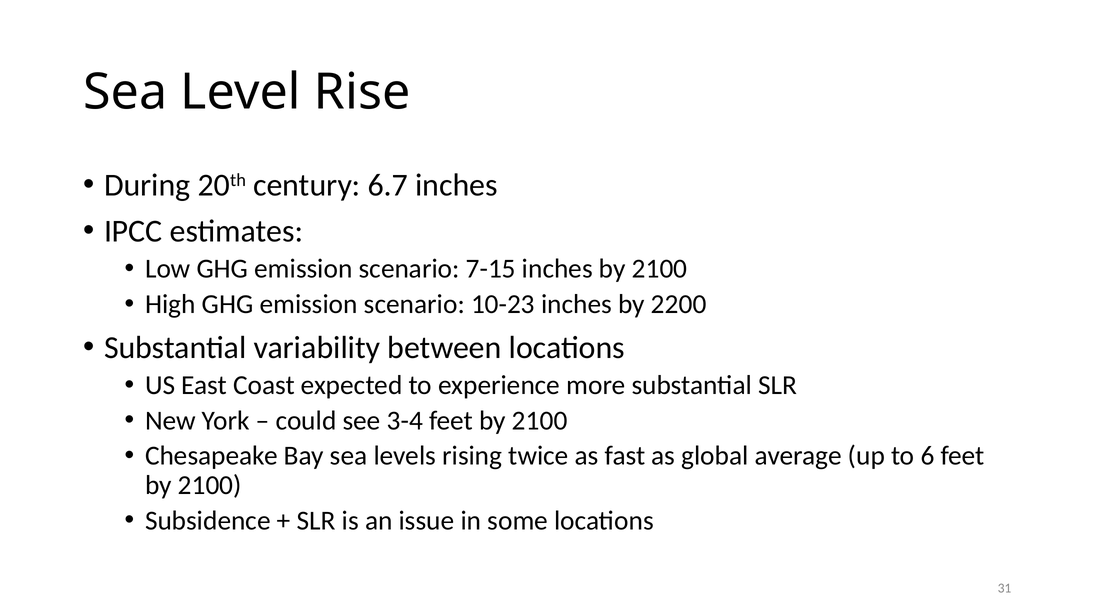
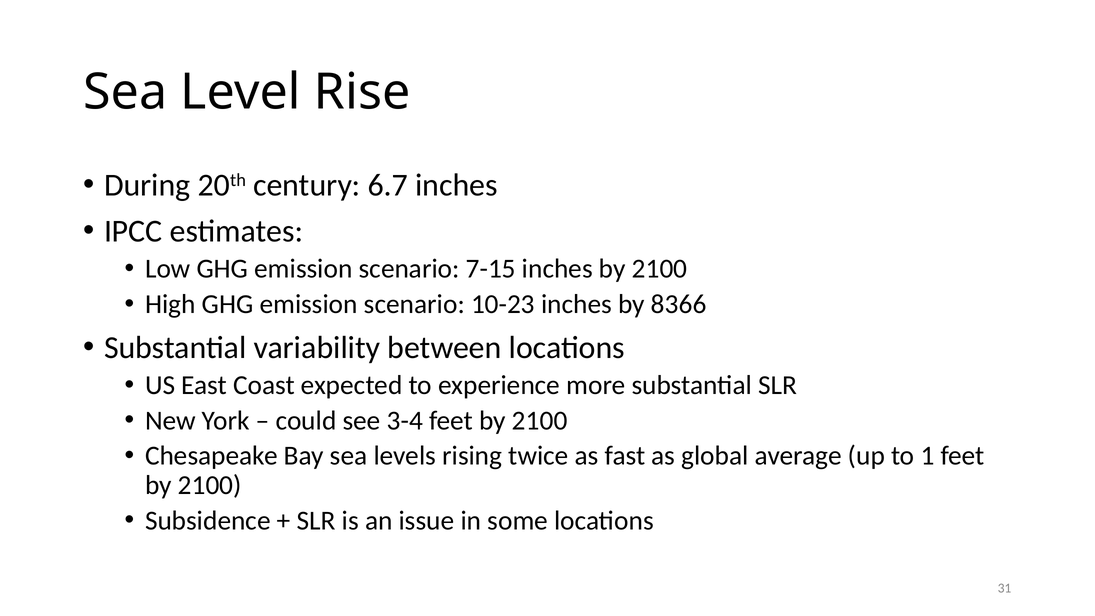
2200: 2200 -> 8366
6: 6 -> 1
